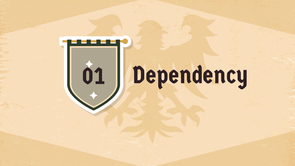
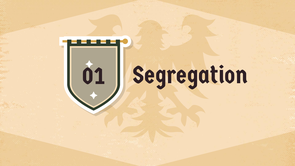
Dependency: Dependency -> Segregation
